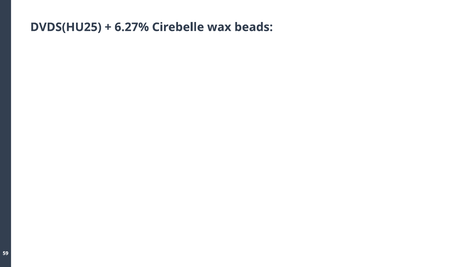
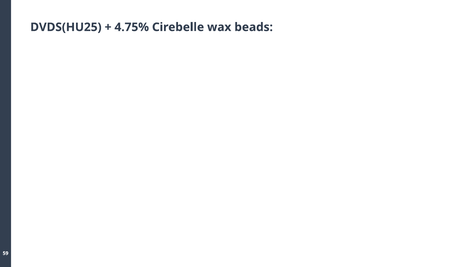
6.27%: 6.27% -> 4.75%
